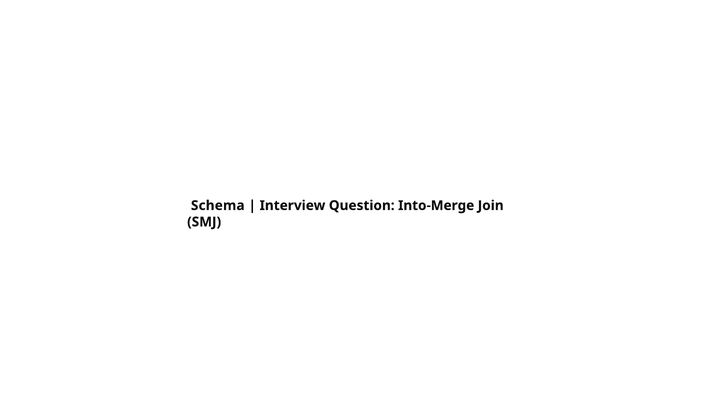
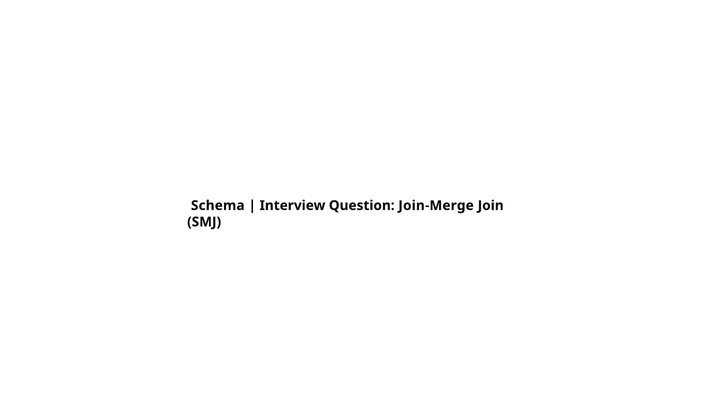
Into-Merge: Into-Merge -> Join-Merge
